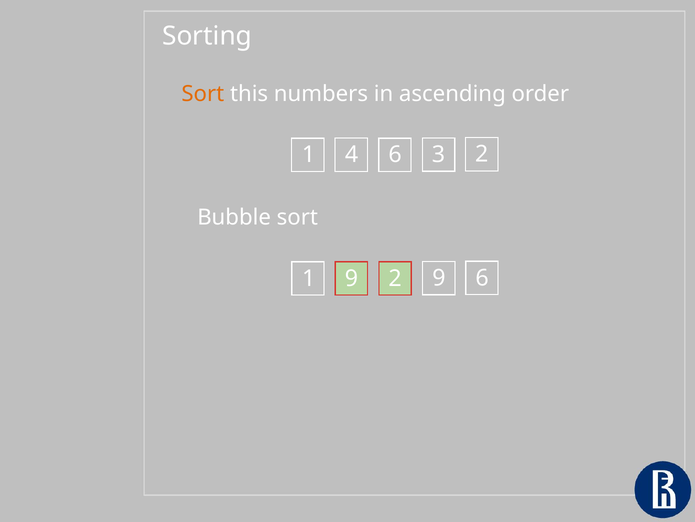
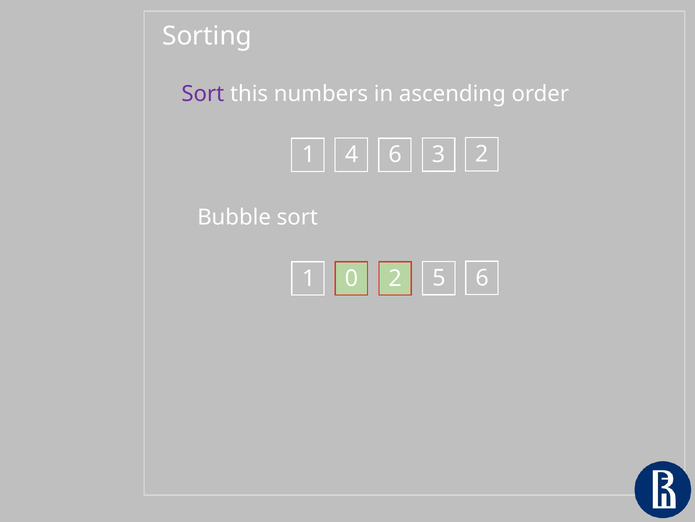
Sort at (203, 94) colour: orange -> purple
1 9: 9 -> 0
2 9: 9 -> 5
